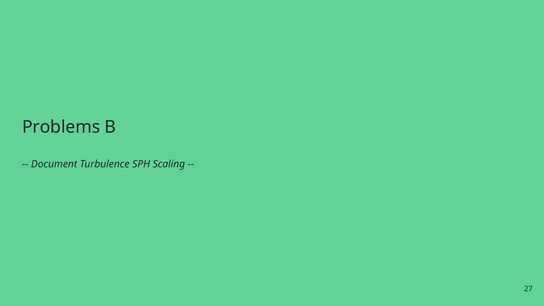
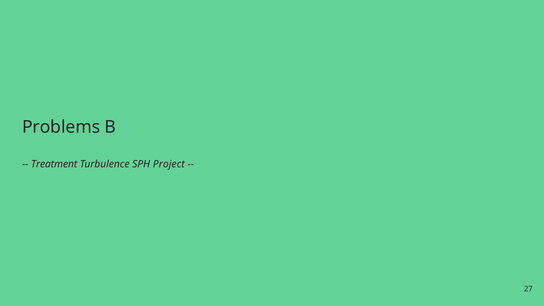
Document: Document -> Treatment
Scaling: Scaling -> Project
